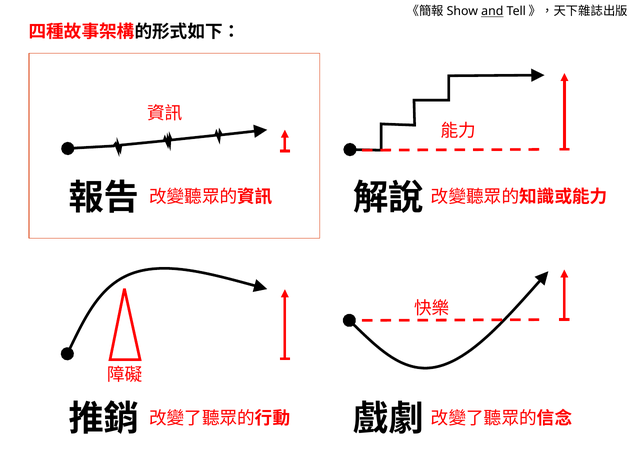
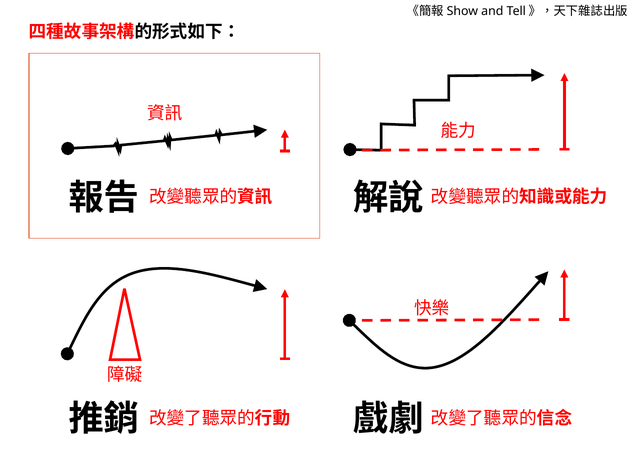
and underline: present -> none
